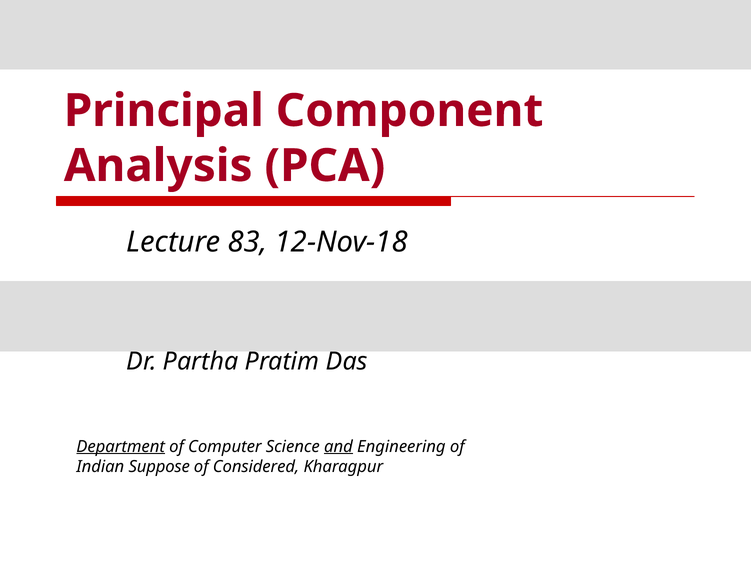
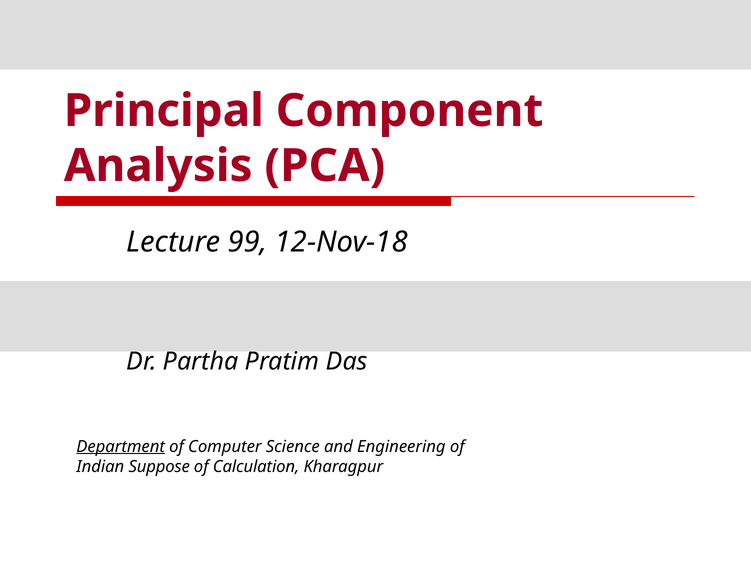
83: 83 -> 99
and underline: present -> none
Considered: Considered -> Calculation
